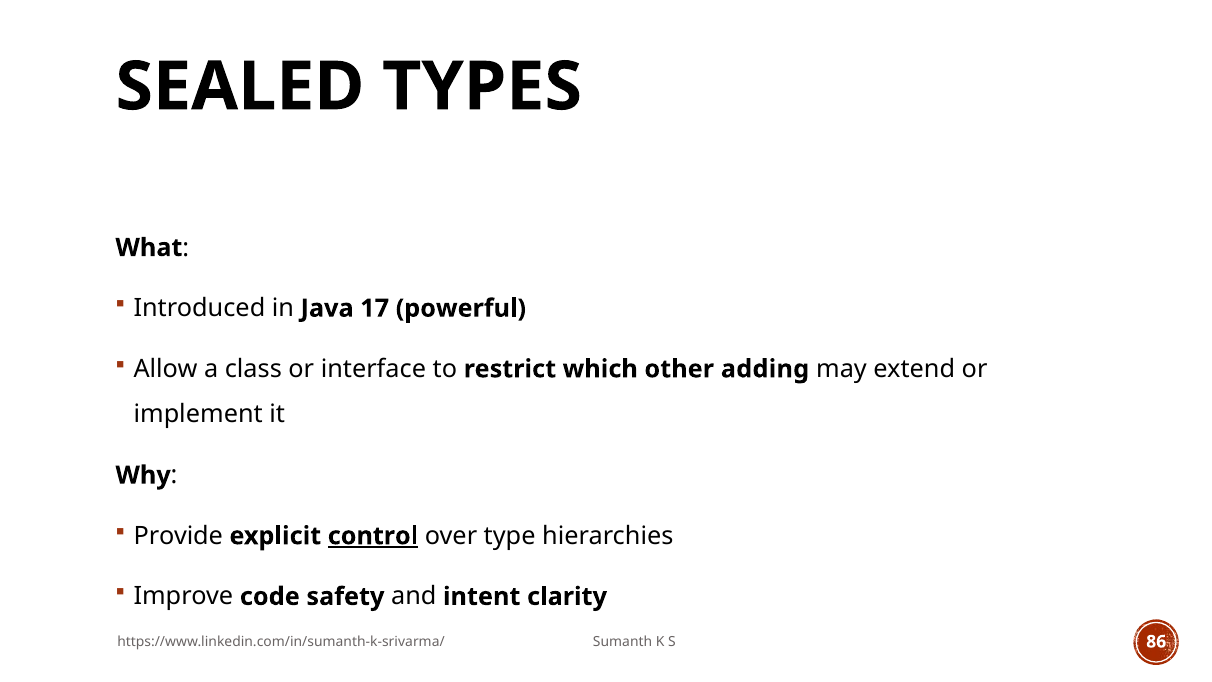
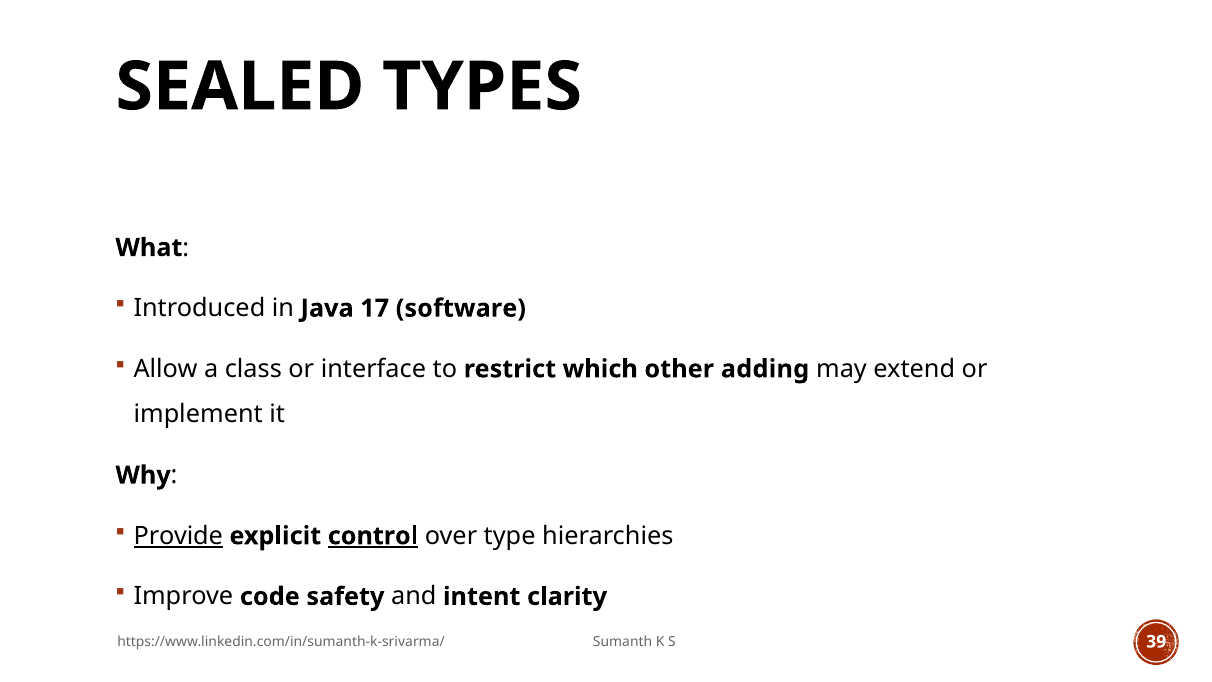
powerful: powerful -> software
Provide underline: none -> present
86: 86 -> 39
